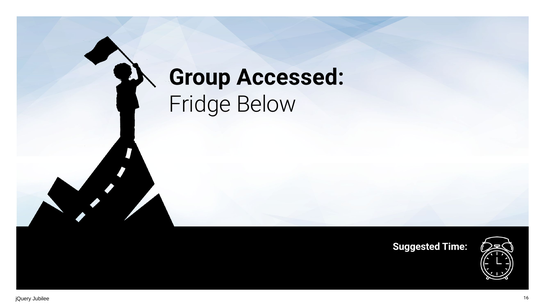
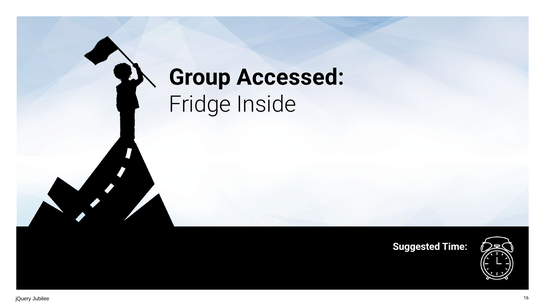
Below: Below -> Inside
